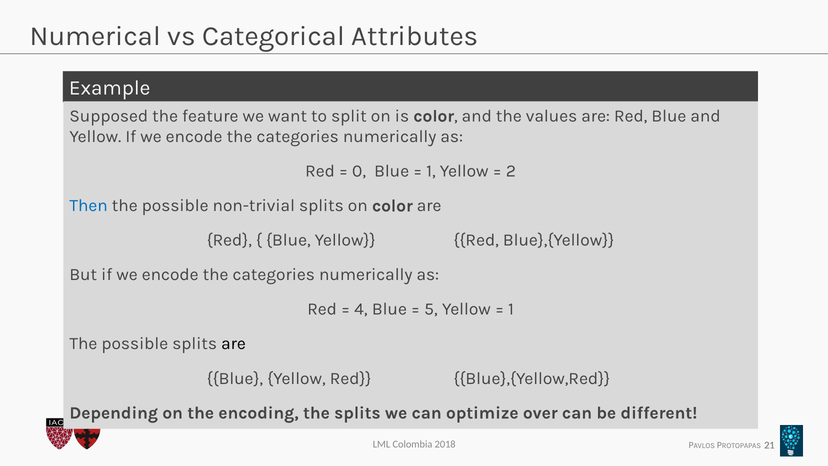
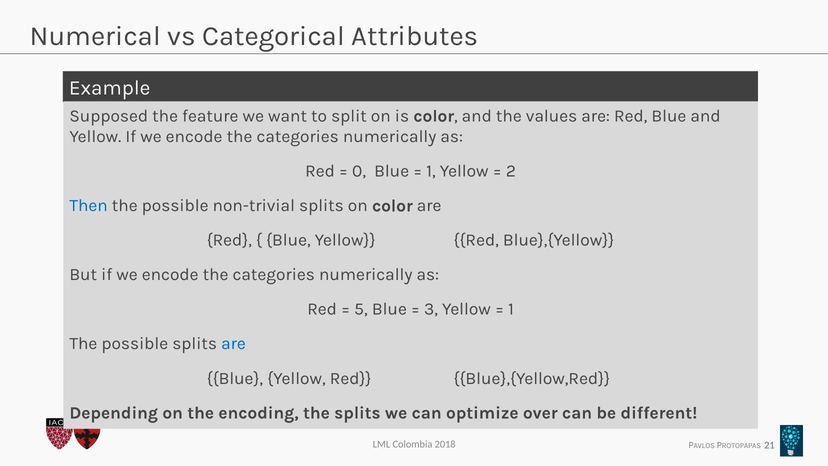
4: 4 -> 5
5: 5 -> 3
are at (233, 344) colour: black -> blue
